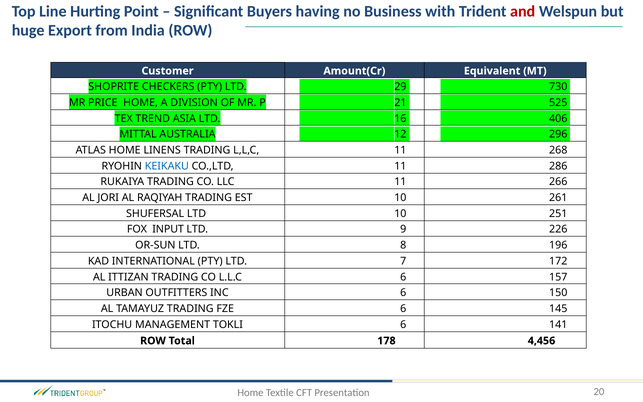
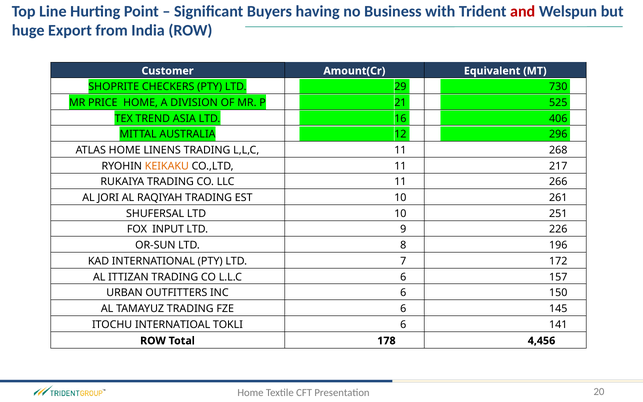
KEIKAKU colour: blue -> orange
286: 286 -> 217
MANAGEMENT: MANAGEMENT -> INTERNATIOAL
